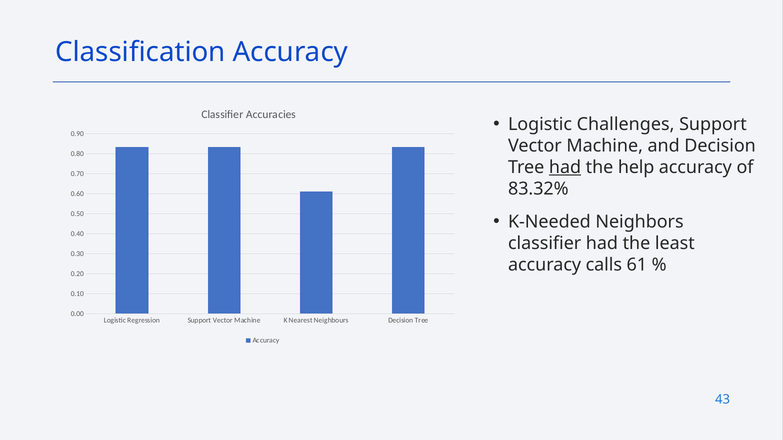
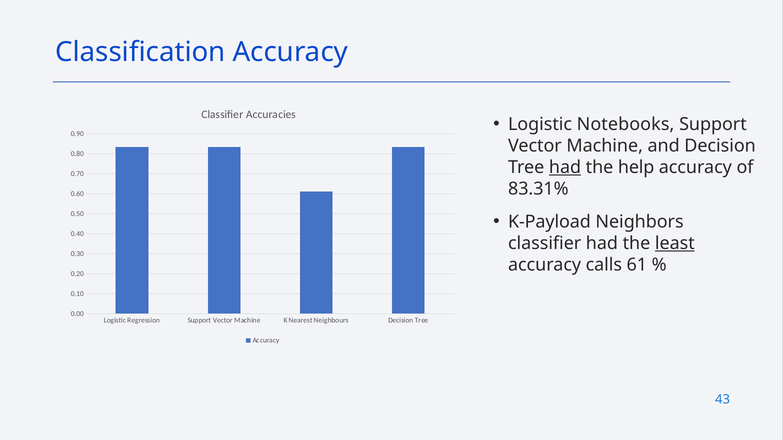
Challenges: Challenges -> Notebooks
83.32%: 83.32% -> 83.31%
K-Needed: K-Needed -> K-Payload
least underline: none -> present
